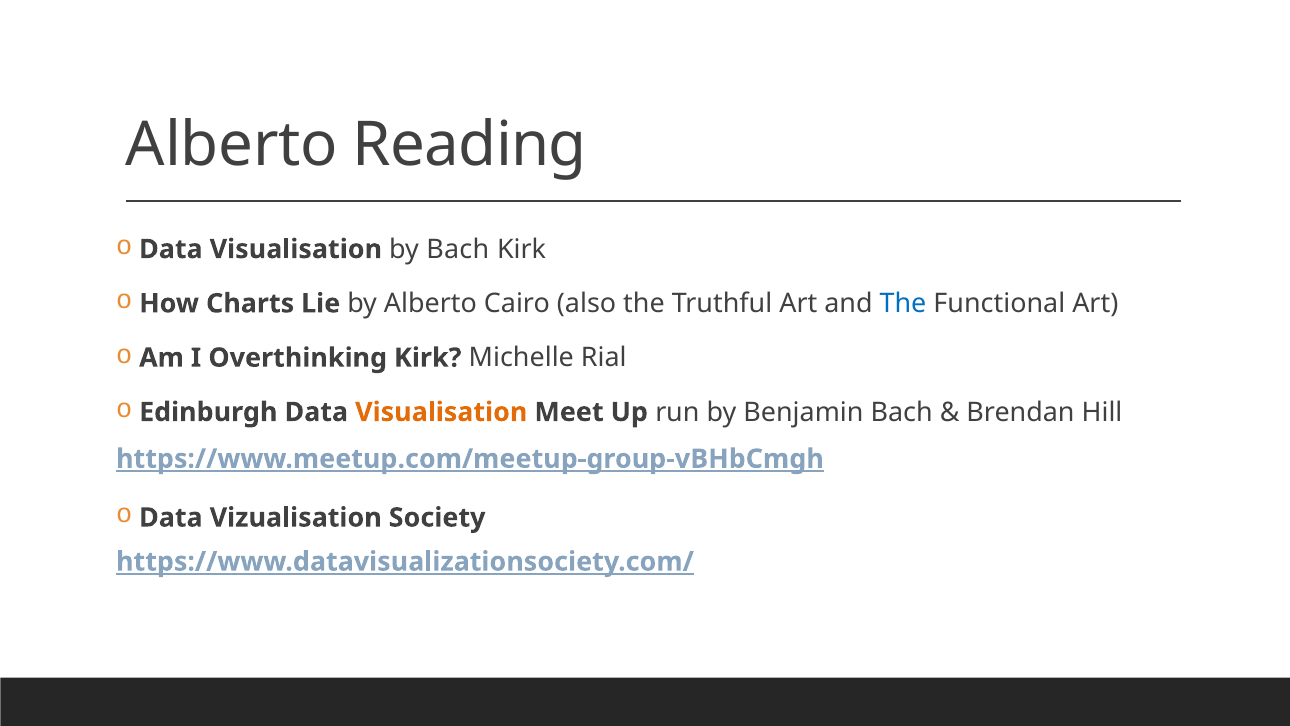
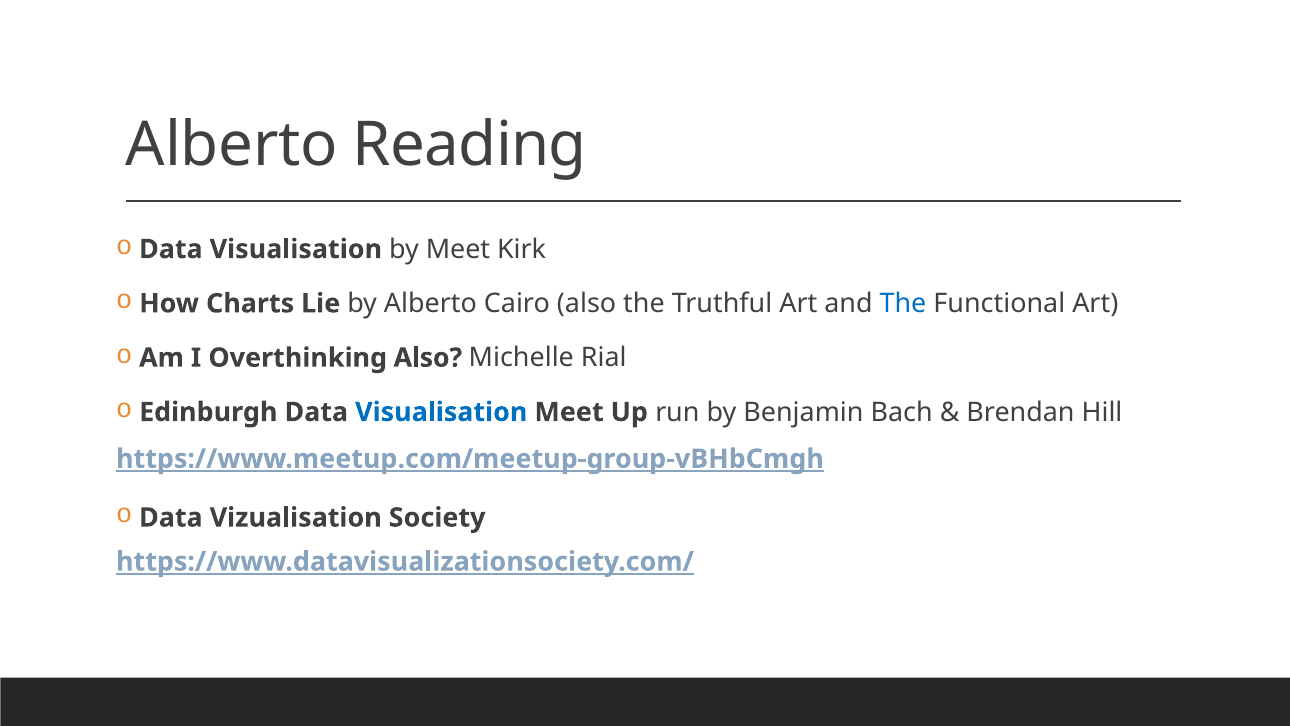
by Bach: Bach -> Meet
Overthinking Kirk: Kirk -> Also
Visualisation at (441, 412) colour: orange -> blue
